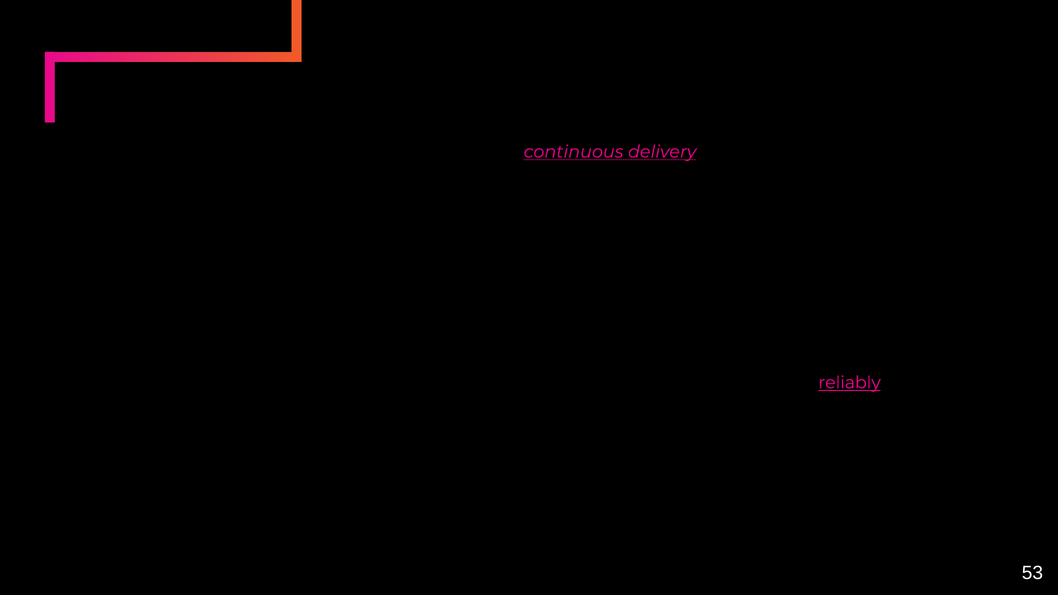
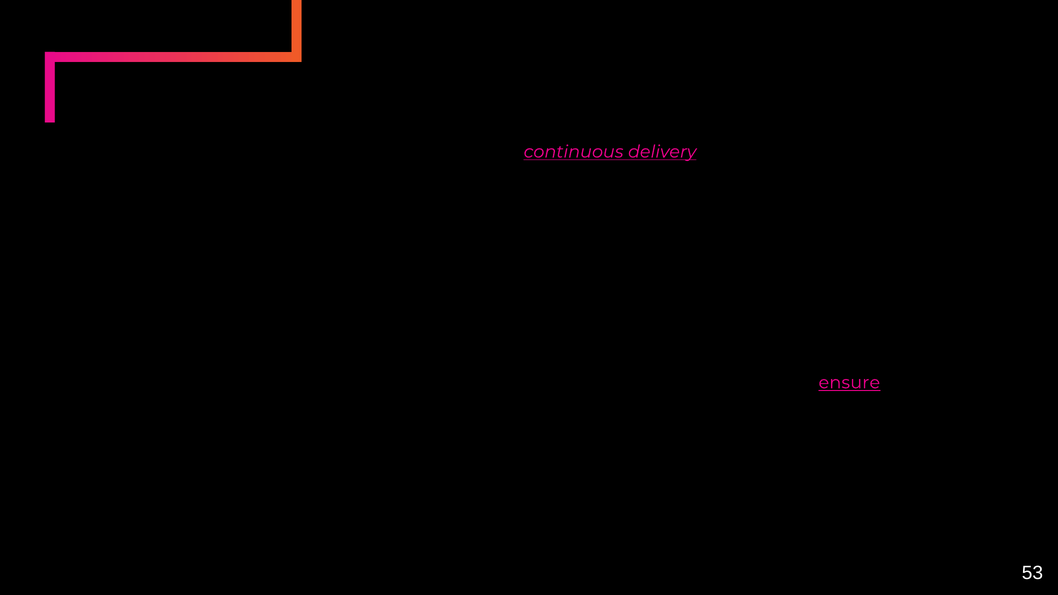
reliably at (850, 383): reliably -> ensure
